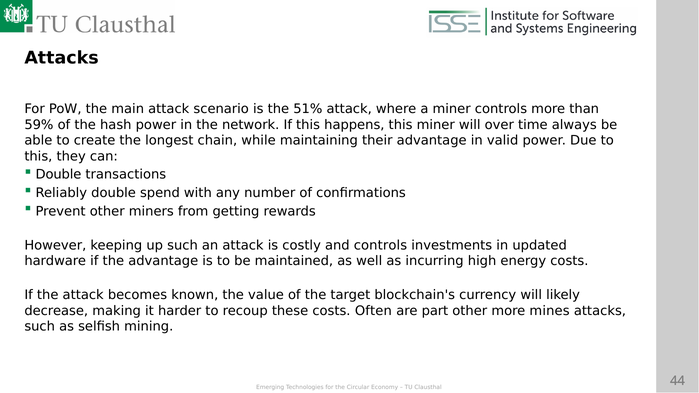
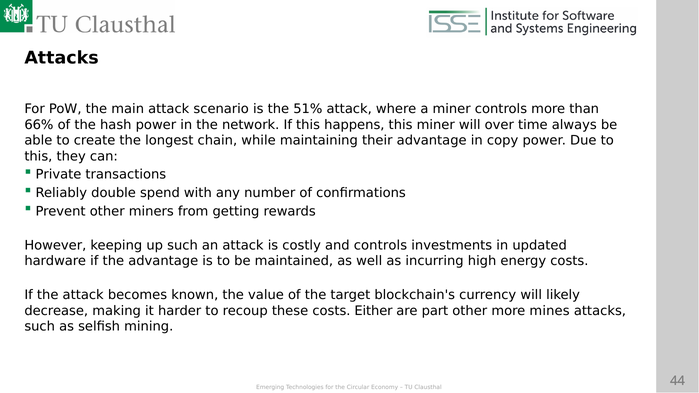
59%: 59% -> 66%
valid: valid -> copy
Double at (58, 175): Double -> Private
Often: Often -> Either
